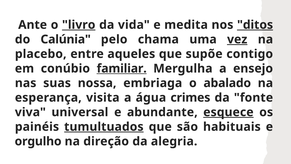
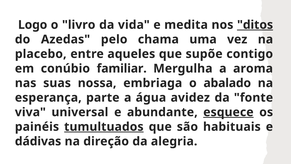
Ante: Ante -> Logo
livro underline: present -> none
Calúnia: Calúnia -> Azedas
vez underline: present -> none
familiar underline: present -> none
ensejo: ensejo -> aroma
visita: visita -> parte
crimes: crimes -> avidez
orgulho: orgulho -> dádivas
